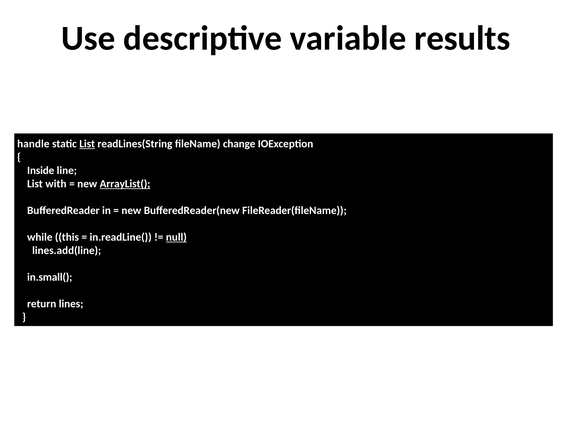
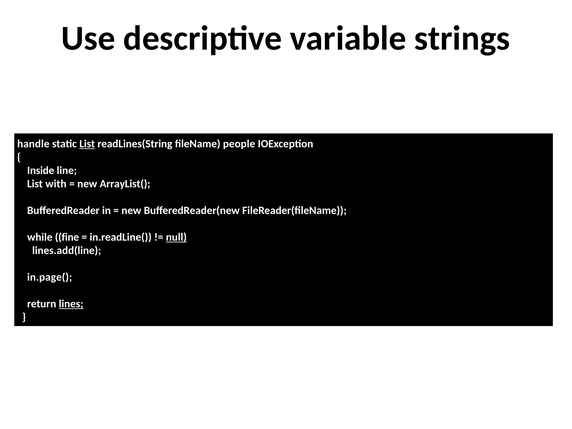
results: results -> strings
change: change -> people
ArrayList( underline: present -> none
this: this -> fine
in.small(: in.small( -> in.page(
lines underline: none -> present
